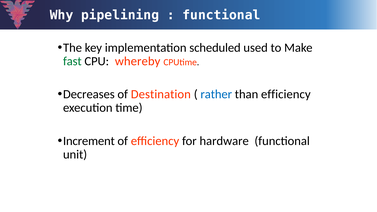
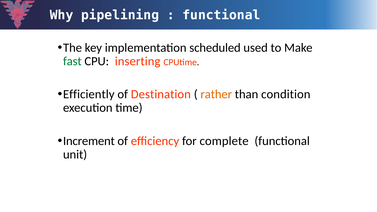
whereby: whereby -> inserting
Decreases: Decreases -> Efficiently
rather colour: blue -> orange
than efficiency: efficiency -> condition
hardware: hardware -> complete
